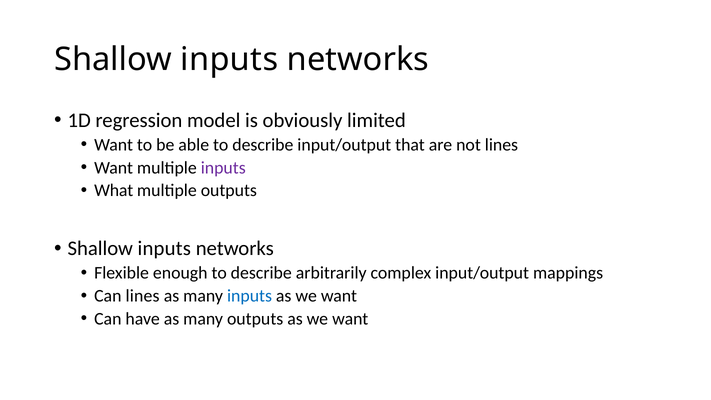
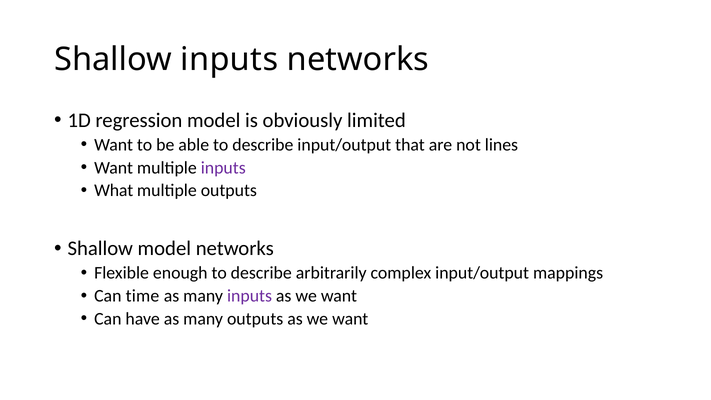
inputs at (164, 248): inputs -> model
Can lines: lines -> time
inputs at (250, 296) colour: blue -> purple
